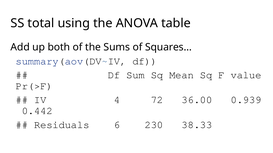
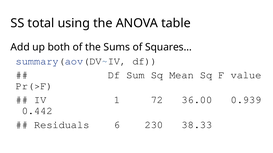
4: 4 -> 1
